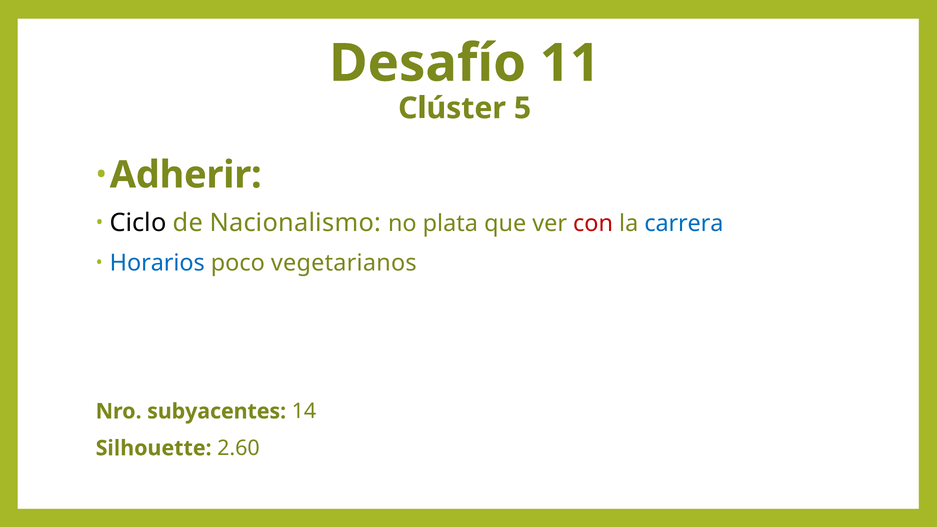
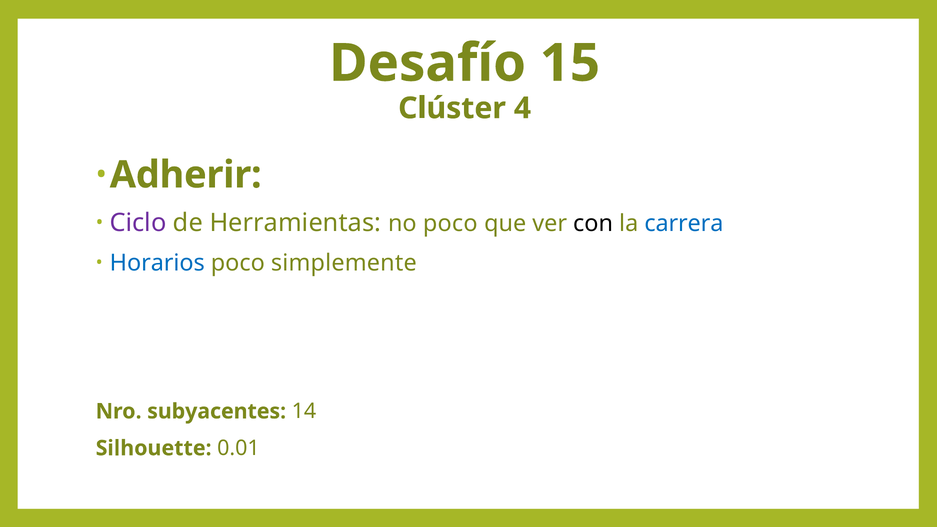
11: 11 -> 15
5: 5 -> 4
Ciclo colour: black -> purple
Nacionalismo: Nacionalismo -> Herramientas
no plata: plata -> poco
con colour: red -> black
vegetarianos: vegetarianos -> simplemente
2.60: 2.60 -> 0.01
